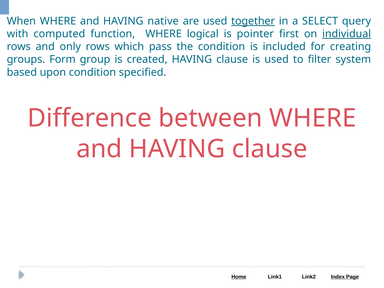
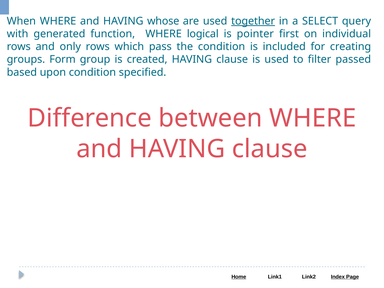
native: native -> whose
computed: computed -> generated
individual underline: present -> none
system: system -> passed
